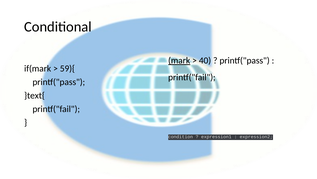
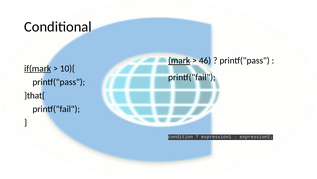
40: 40 -> 46
if(mark underline: none -> present
59){: 59){ -> 10){
}text{: }text{ -> }that{
